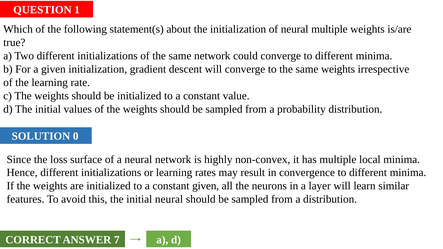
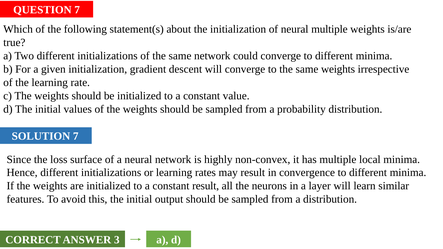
QUESTION 1: 1 -> 7
SOLUTION 0: 0 -> 7
constant given: given -> result
initial neural: neural -> output
7: 7 -> 3
